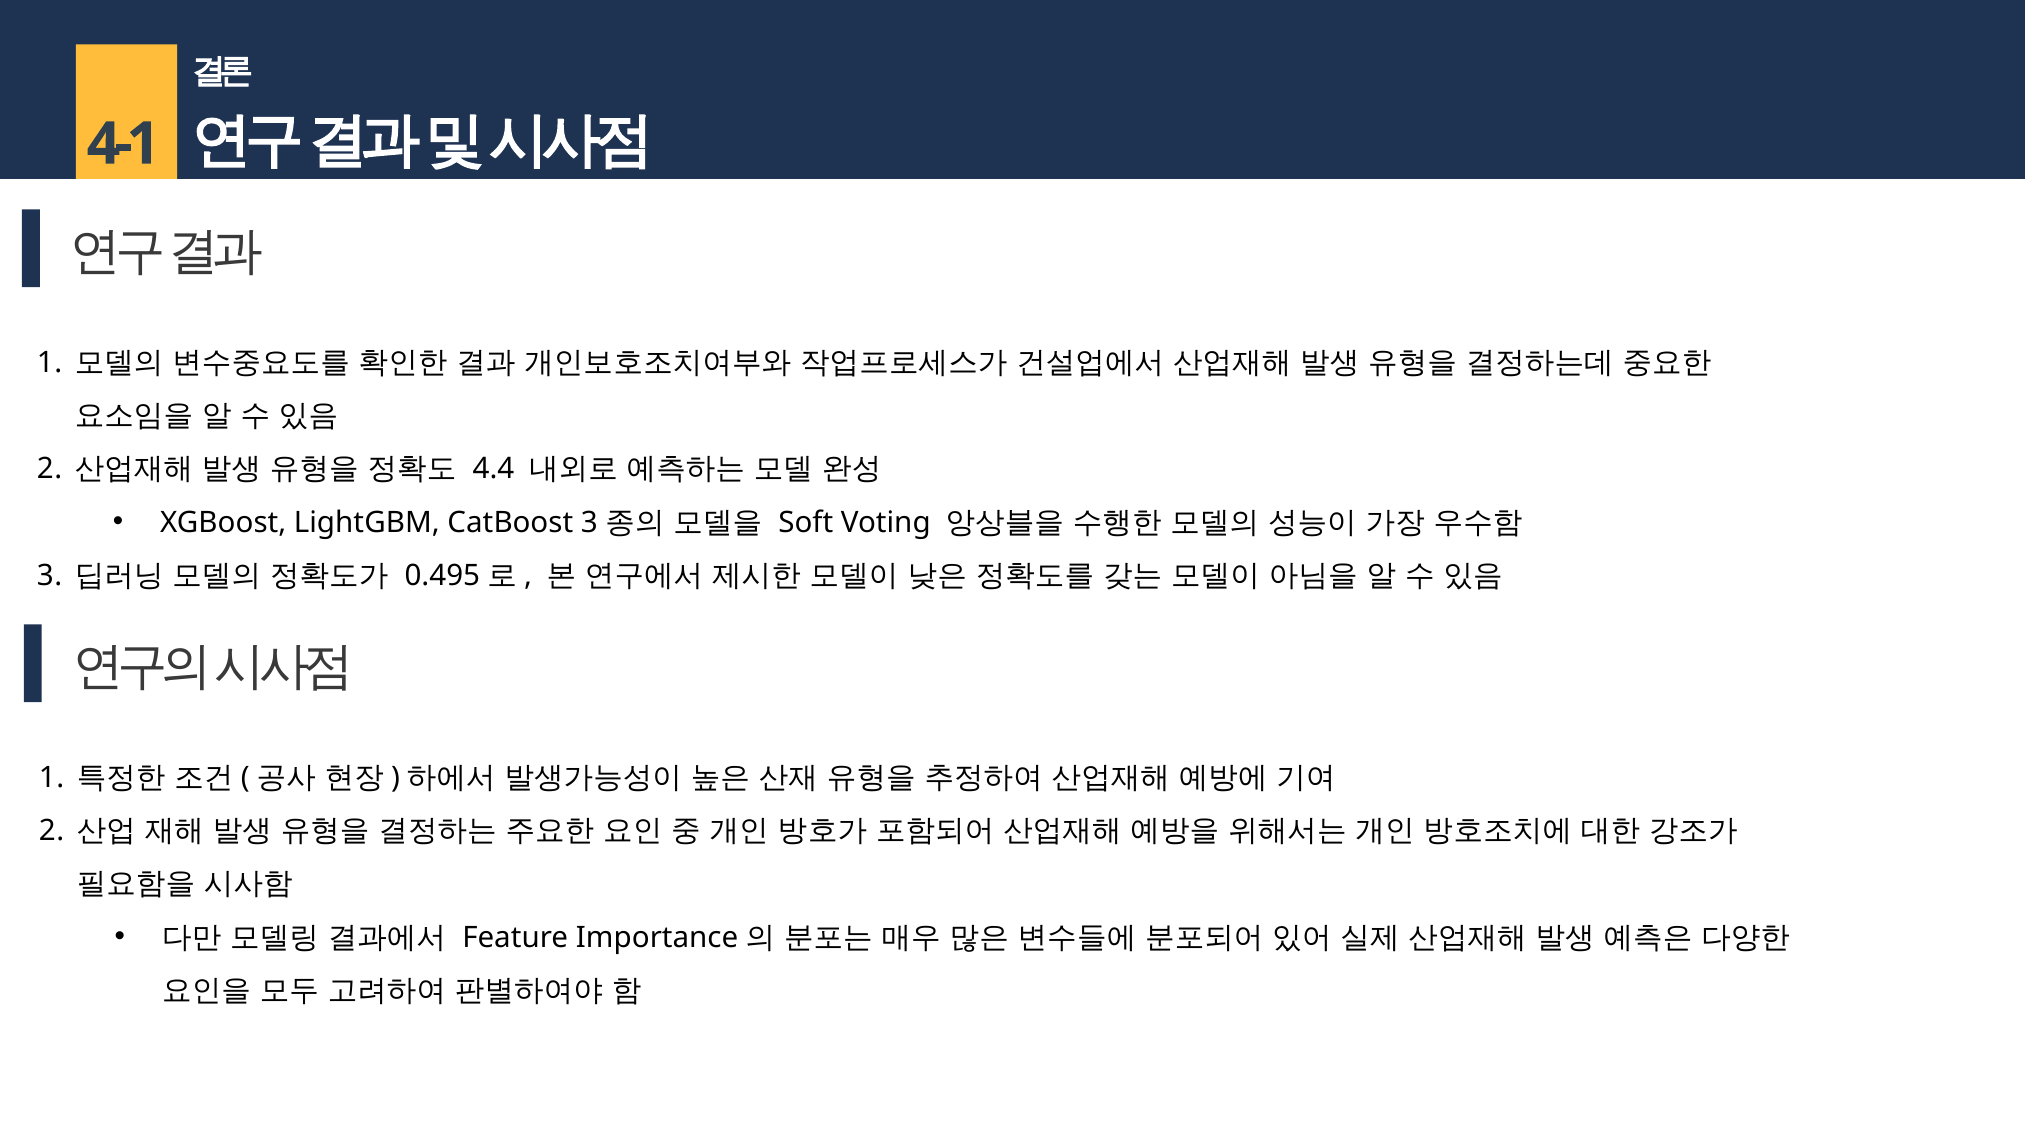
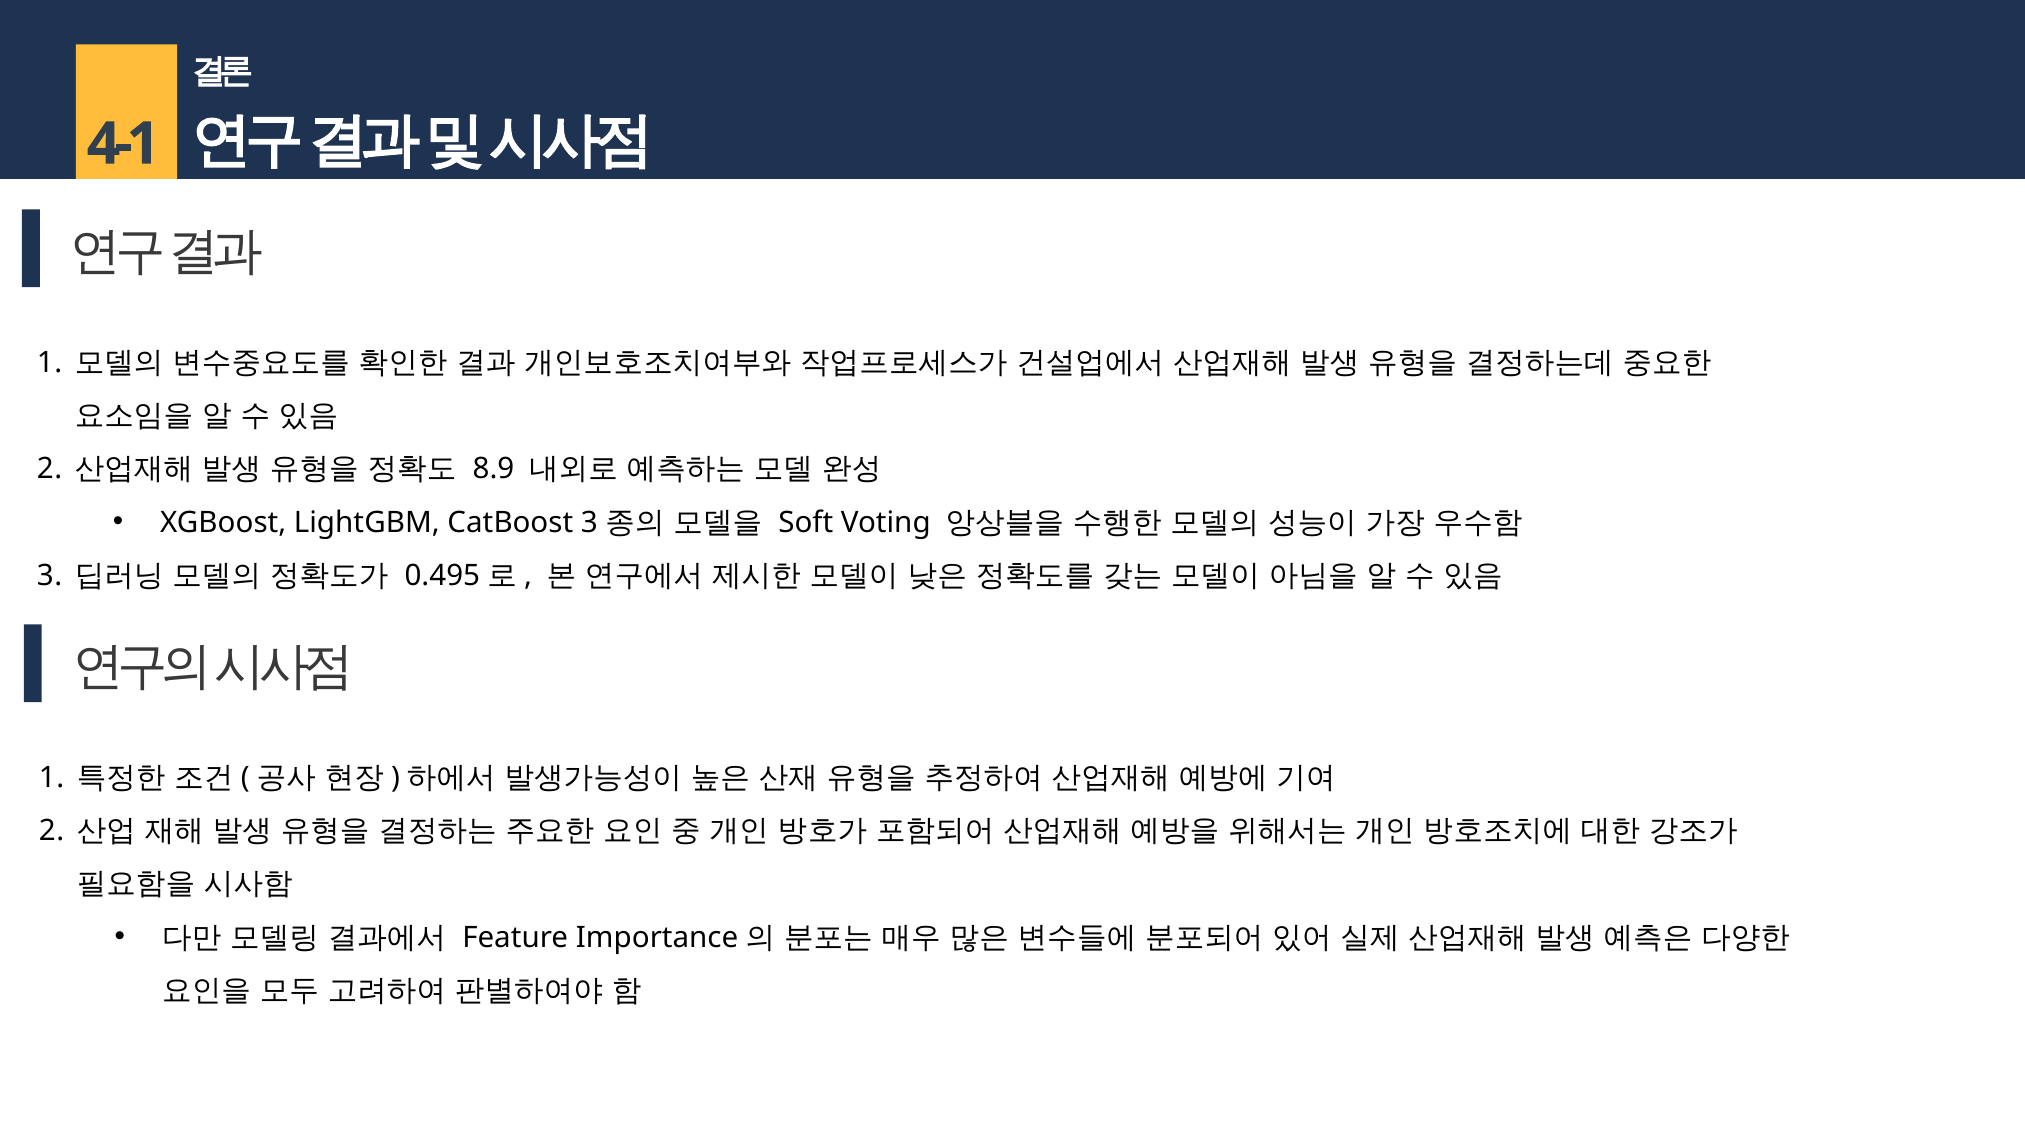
4.4: 4.4 -> 8.9
